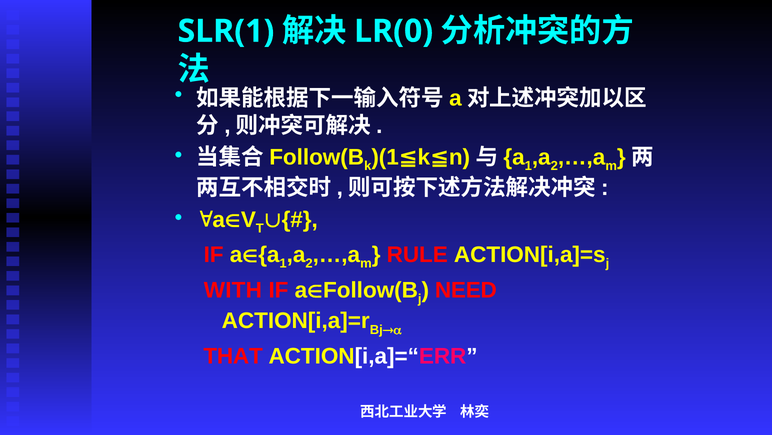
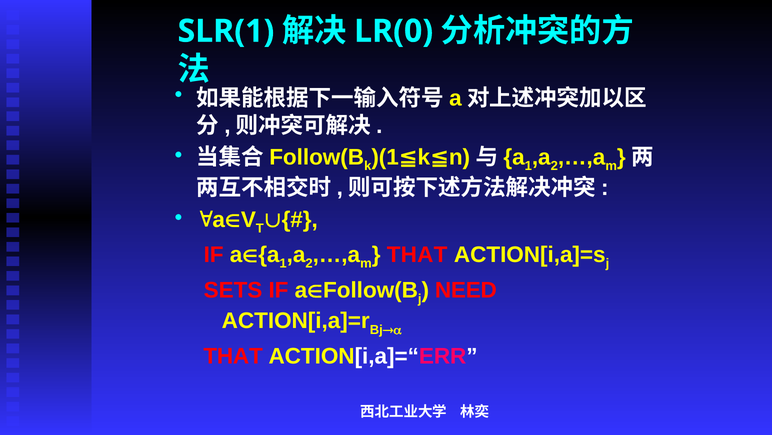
RULE at (417, 254): RULE -> THAT
WITH: WITH -> SETS
